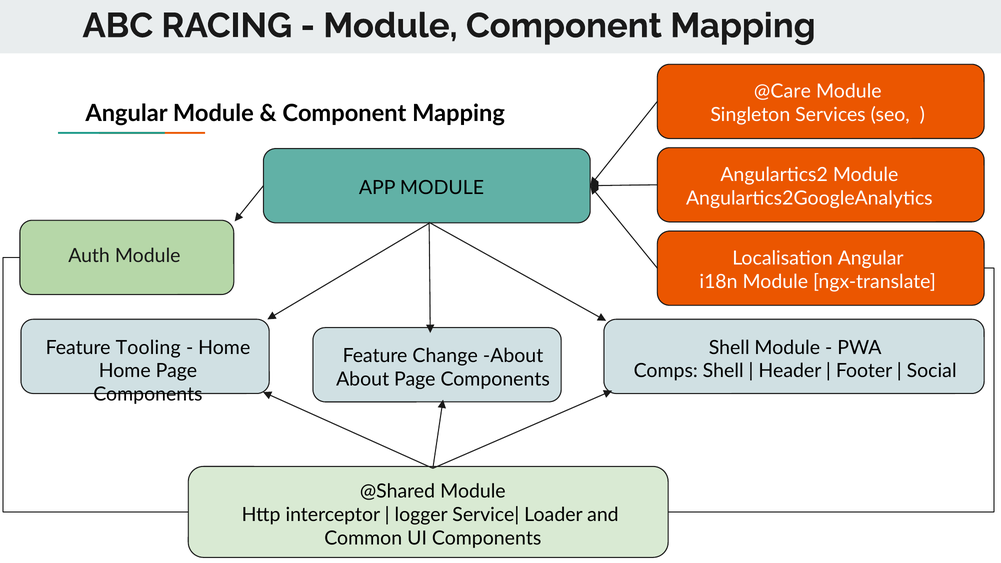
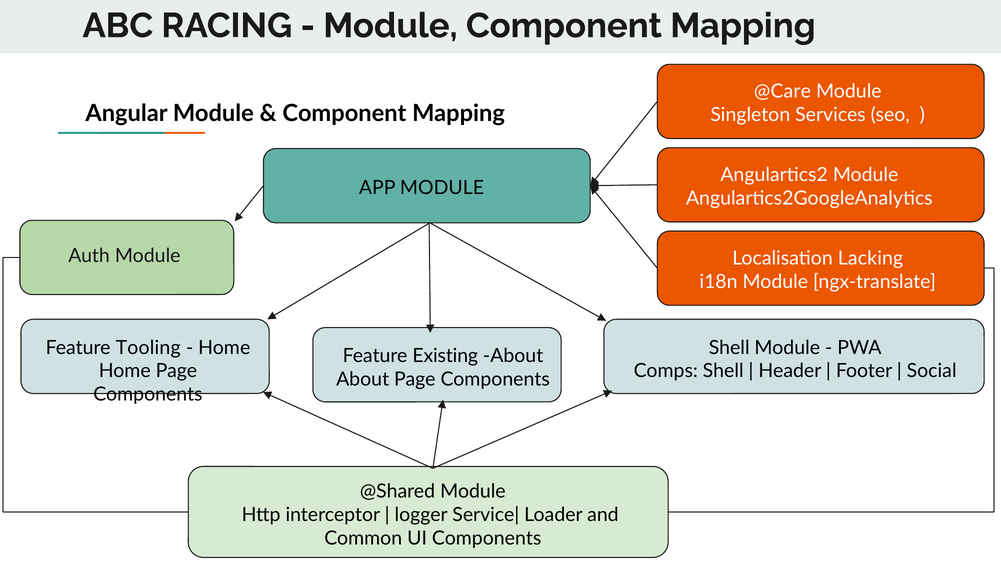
Localisation Angular: Angular -> Lacking
Change: Change -> Existing
